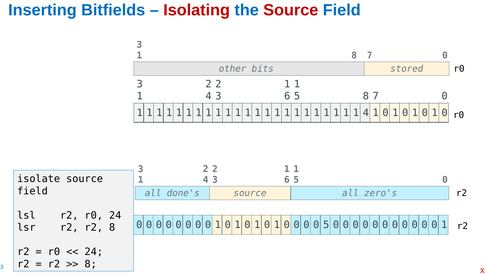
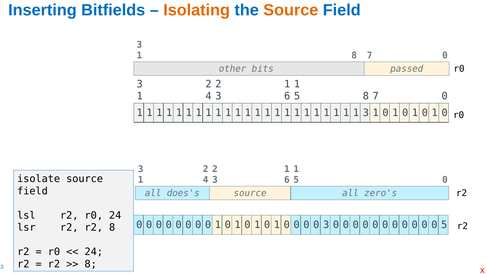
Isolating colour: red -> orange
Source at (291, 10) colour: red -> orange
stored: stored -> passed
1 4: 4 -> 3
done's: done's -> does's
0 5: 5 -> 3
1 at (444, 225): 1 -> 5
